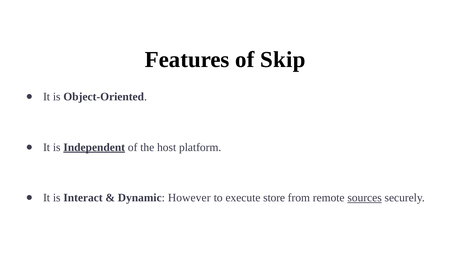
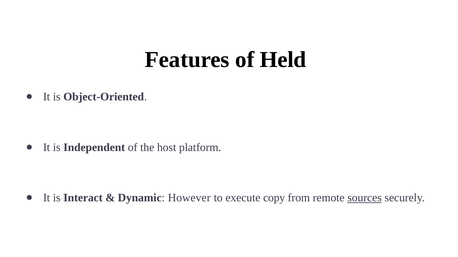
Skip: Skip -> Held
Independent underline: present -> none
store: store -> copy
